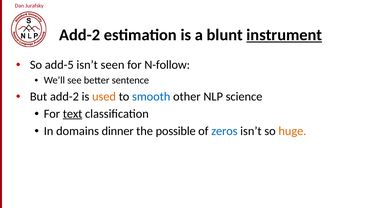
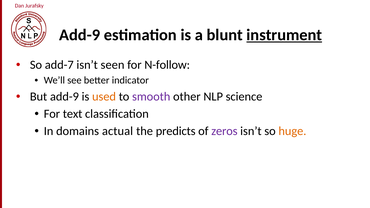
Add-2 at (80, 35): Add-2 -> Add-9
add-5: add-5 -> add-7
sentence: sentence -> indicator
But add-2: add-2 -> add-9
smooth colour: blue -> purple
text underline: present -> none
dinner: dinner -> actual
possible: possible -> predicts
zeros colour: blue -> purple
